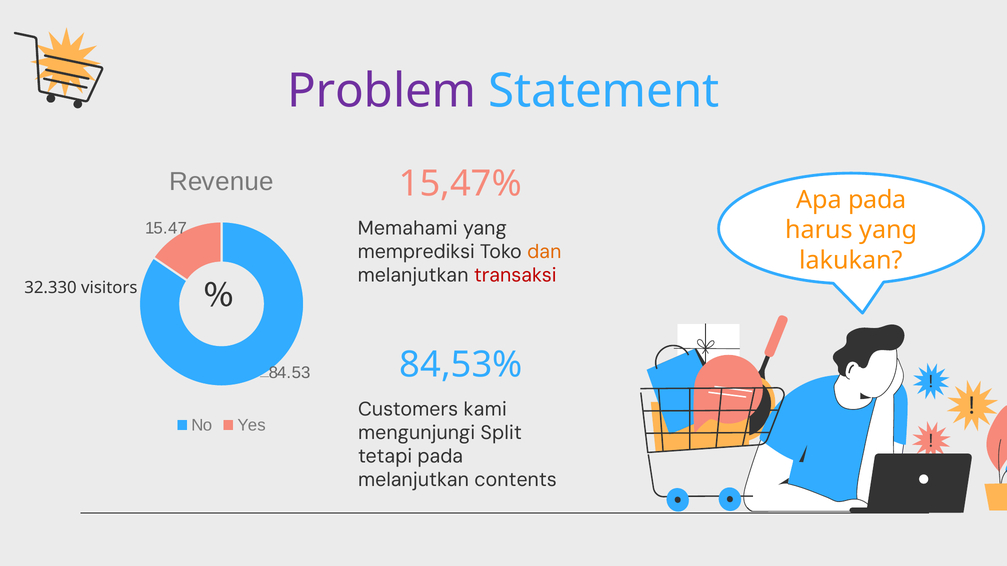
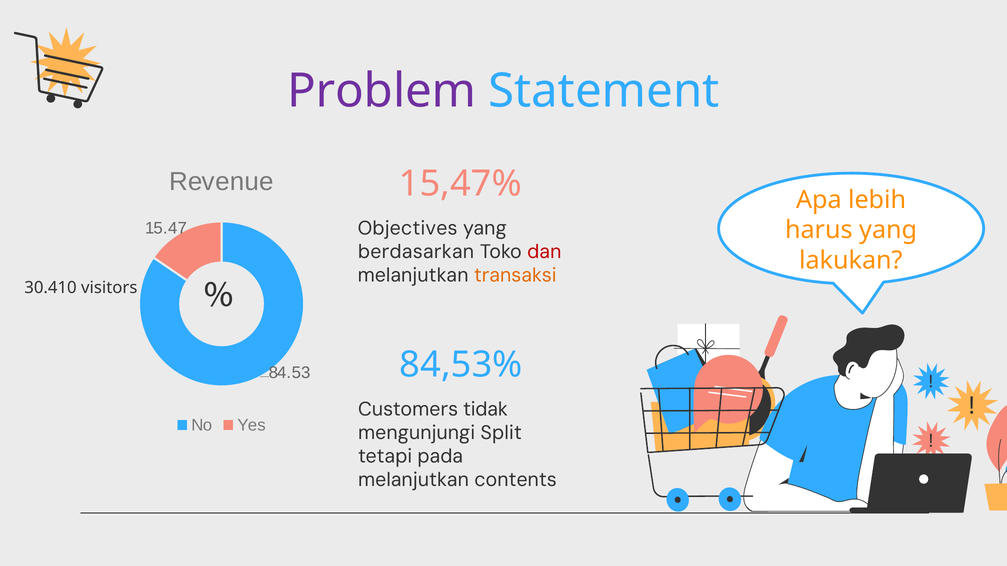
Apa pada: pada -> lebih
Memahami: Memahami -> Objectives
memprediksi: memprediksi -> berdasarkan
dan colour: orange -> red
transaksi colour: red -> orange
32.330: 32.330 -> 30.410
kami: kami -> tidak
